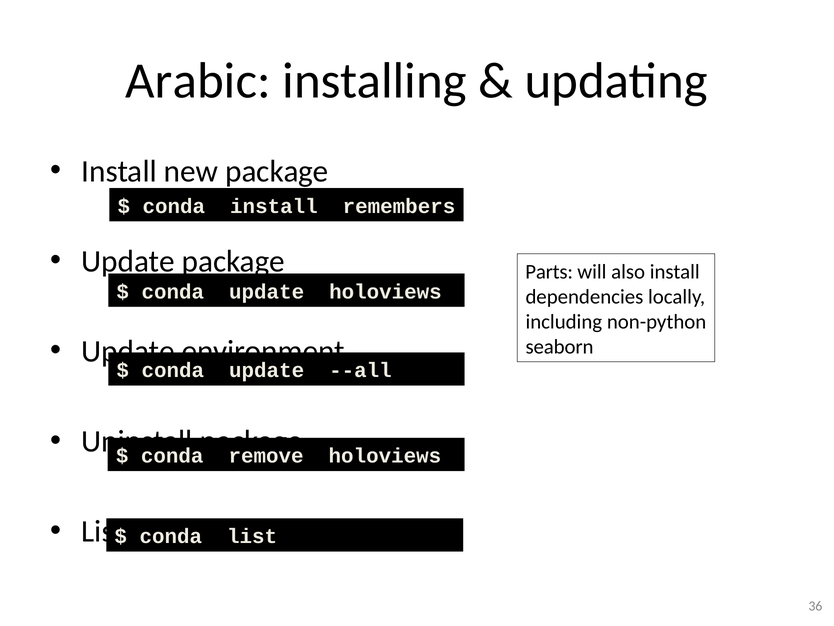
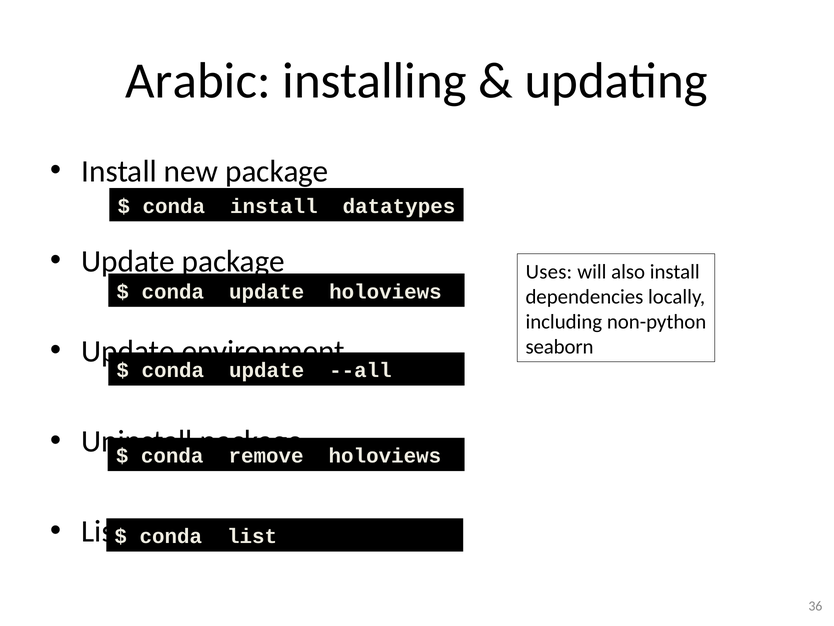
remembers: remembers -> datatypes
Parts: Parts -> Uses
